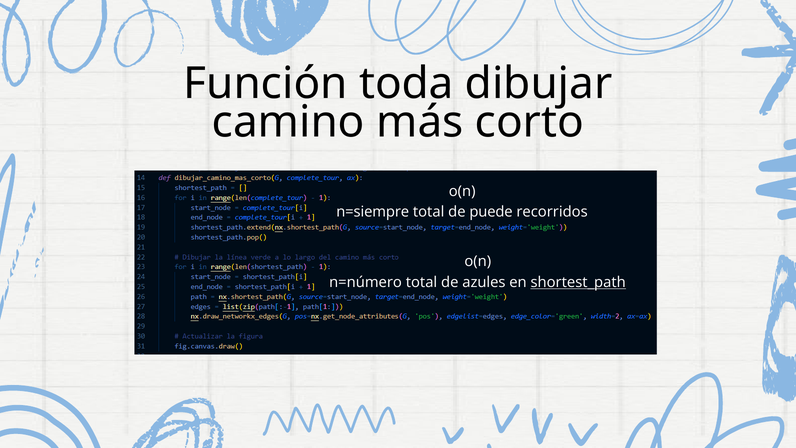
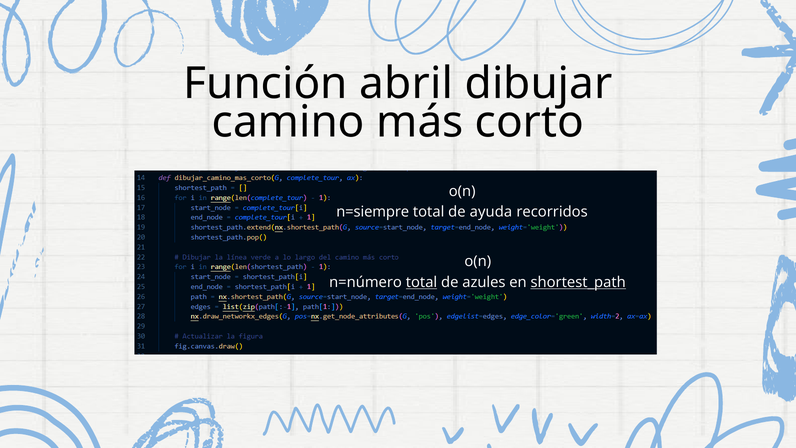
toda: toda -> abril
puede: puede -> ayuda
total at (421, 282) underline: none -> present
